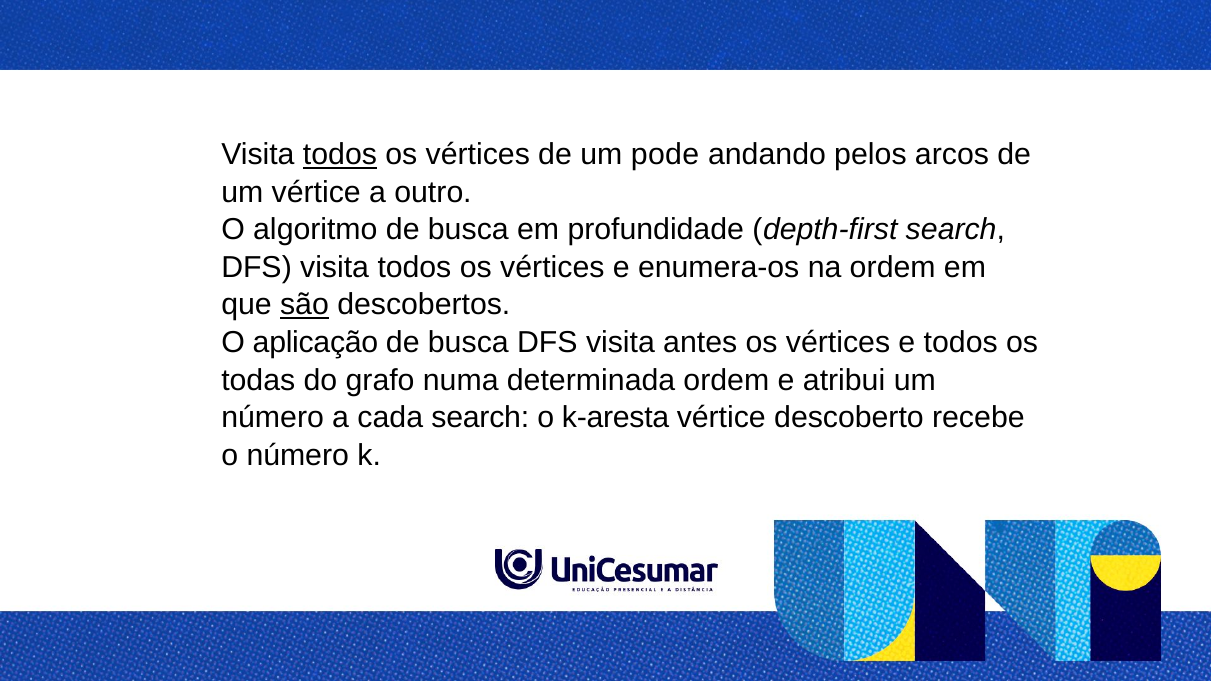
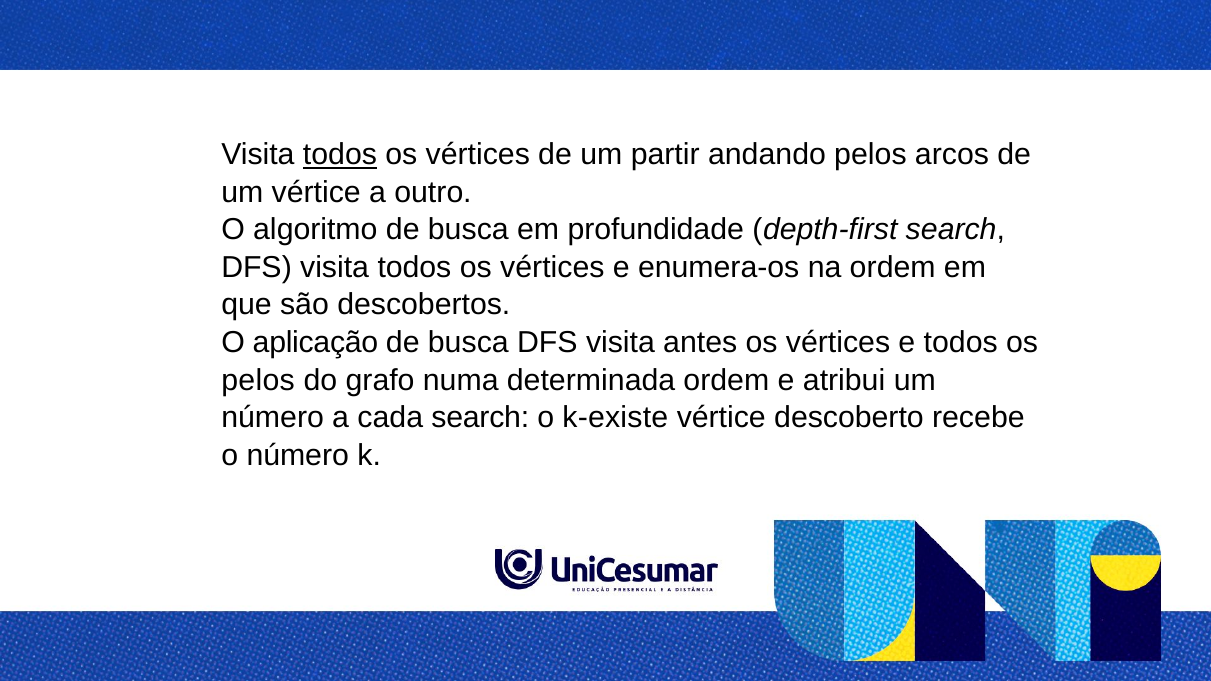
pode: pode -> partir
são underline: present -> none
todas at (258, 380): todas -> pelos
k-aresta: k-aresta -> k-existe
